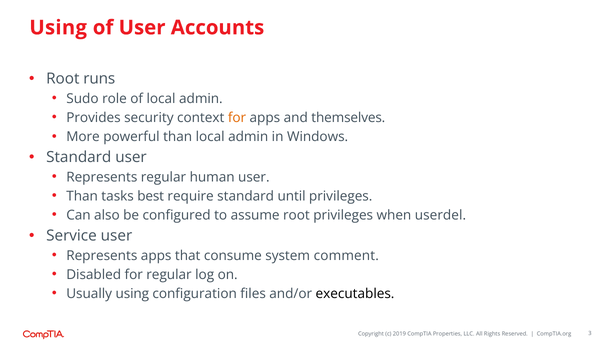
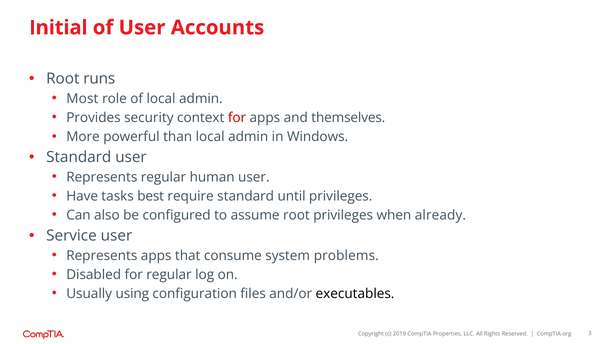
Using at (58, 28): Using -> Initial
Sudo: Sudo -> Most
for at (237, 118) colour: orange -> red
Than at (82, 196): Than -> Have
userdel: userdel -> already
comment: comment -> problems
